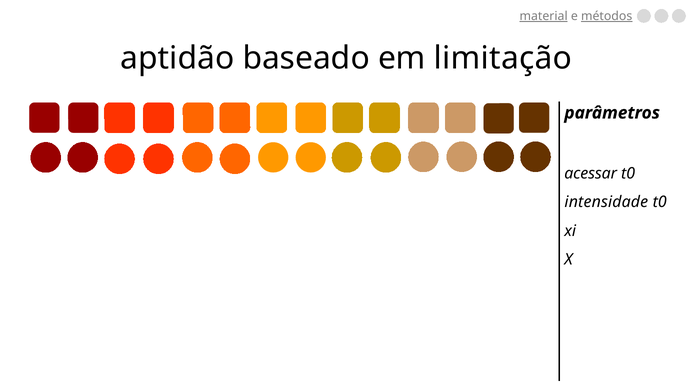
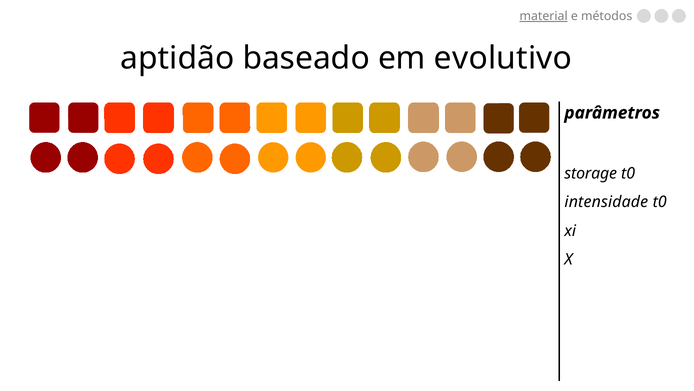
métodos underline: present -> none
limitação: limitação -> evolutivo
acessar: acessar -> storage
